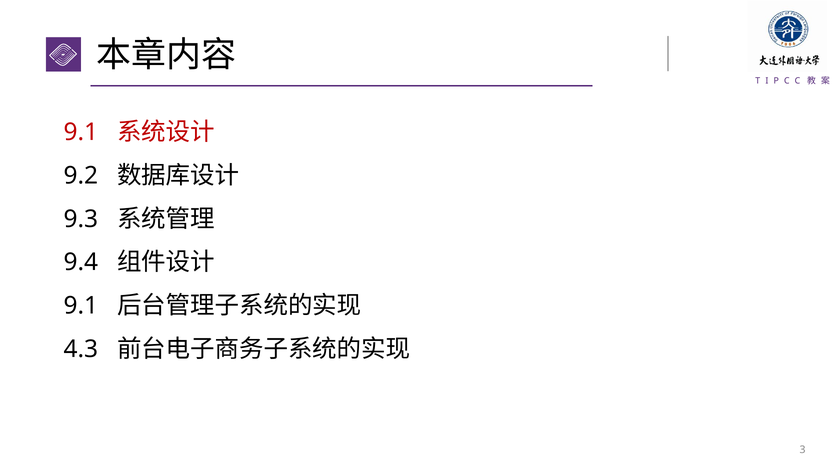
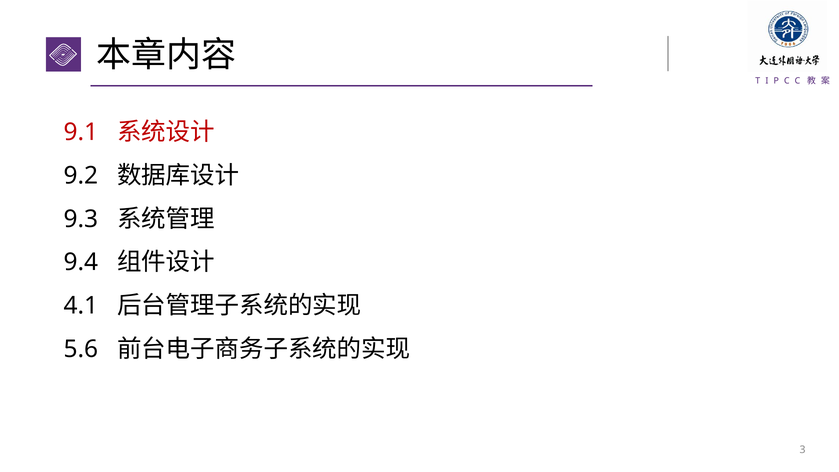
9.1 at (81, 306): 9.1 -> 4.1
4.3: 4.3 -> 5.6
